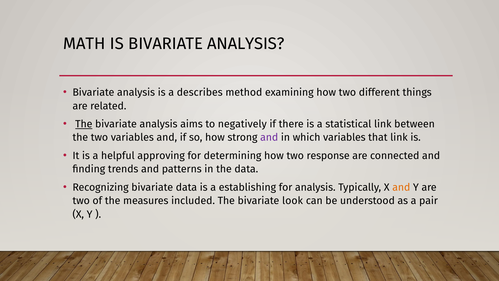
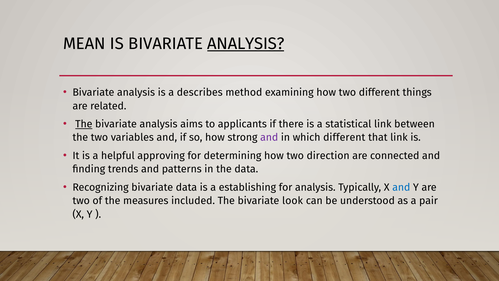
MATH: MATH -> MEAN
ANALYSIS at (246, 44) underline: none -> present
negatively: negatively -> applicants
which variables: variables -> different
response: response -> direction
and at (401, 187) colour: orange -> blue
